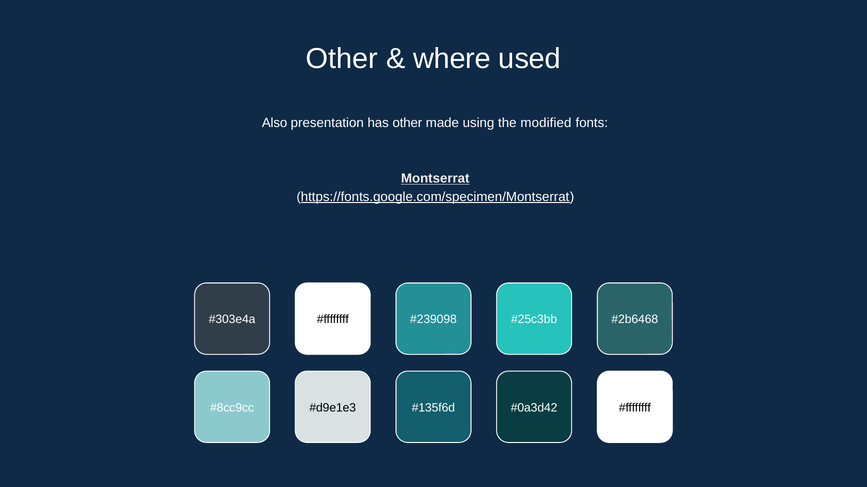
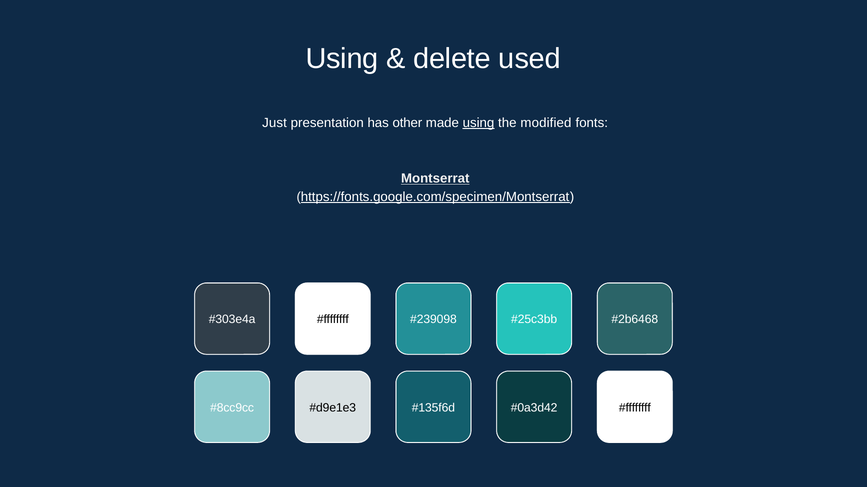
Other at (342, 59): Other -> Using
where: where -> delete
Also: Also -> Just
using at (479, 123) underline: none -> present
